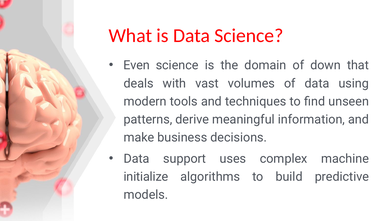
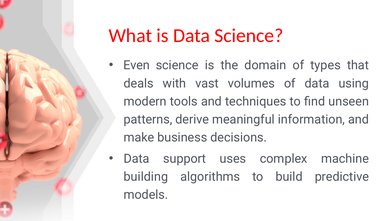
down: down -> types
initialize: initialize -> building
